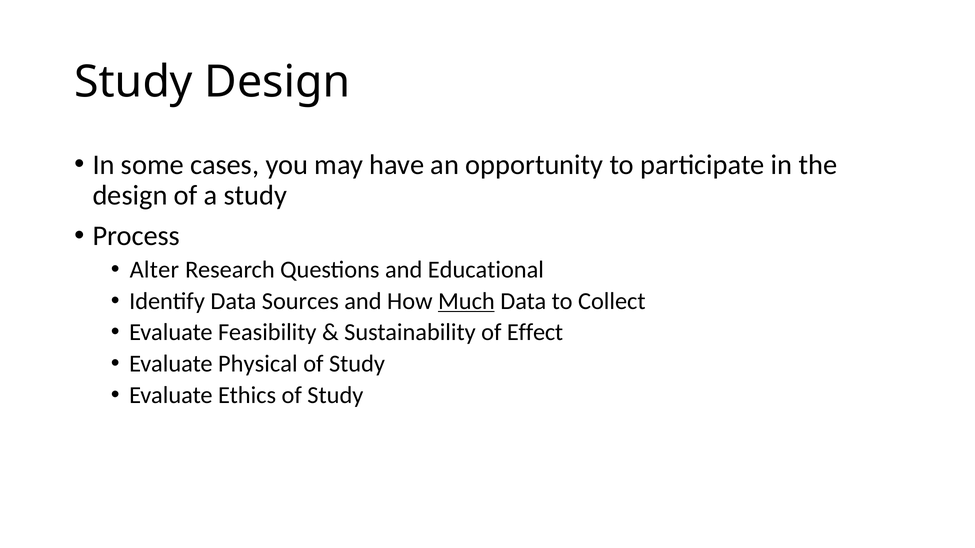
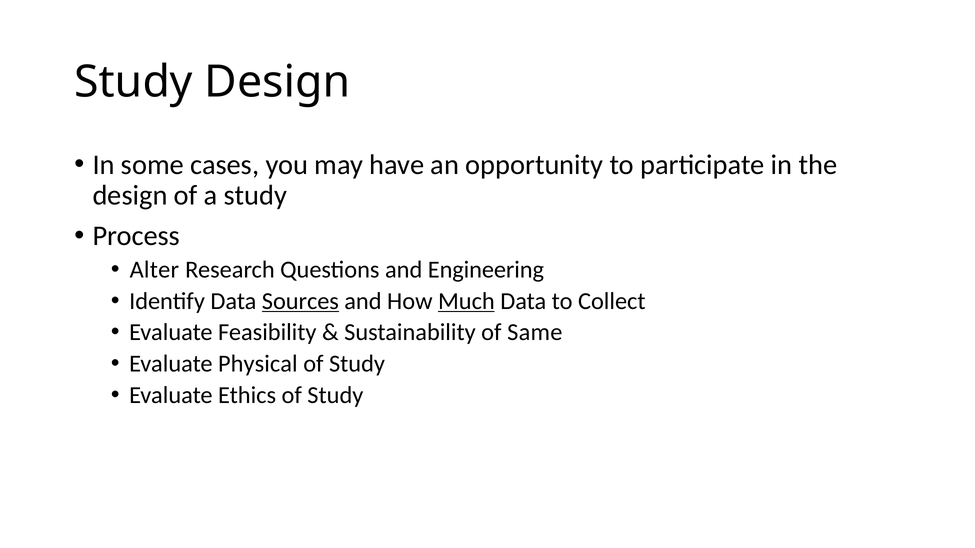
Educational: Educational -> Engineering
Sources underline: none -> present
Effect: Effect -> Same
